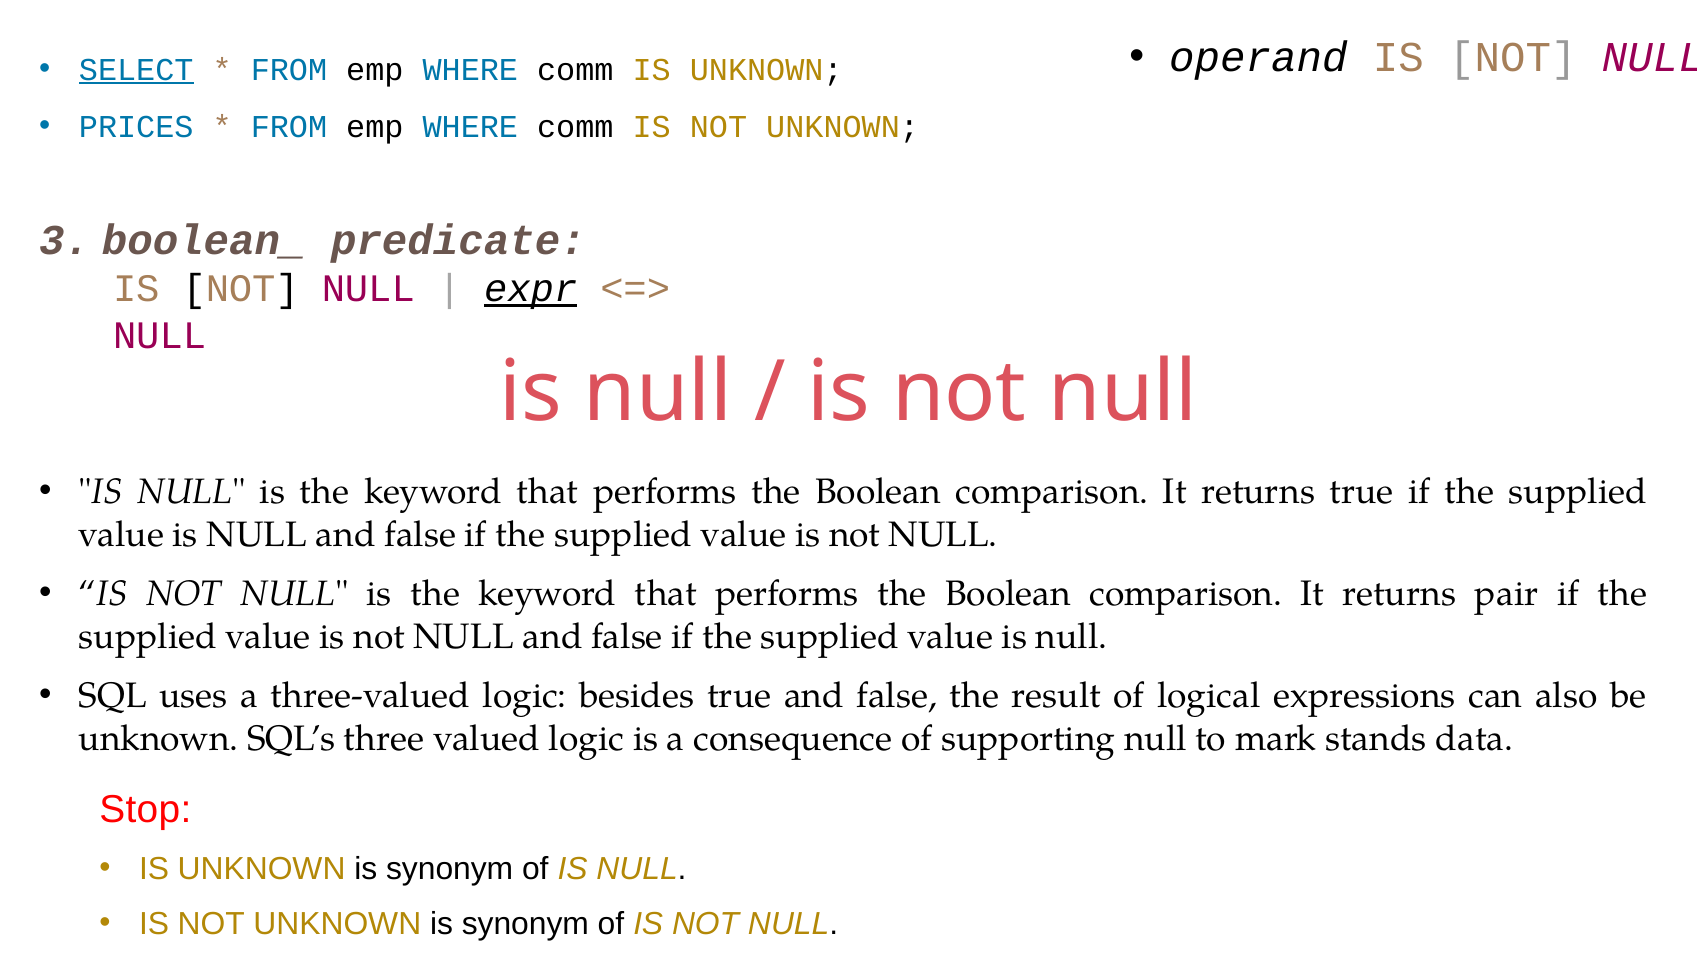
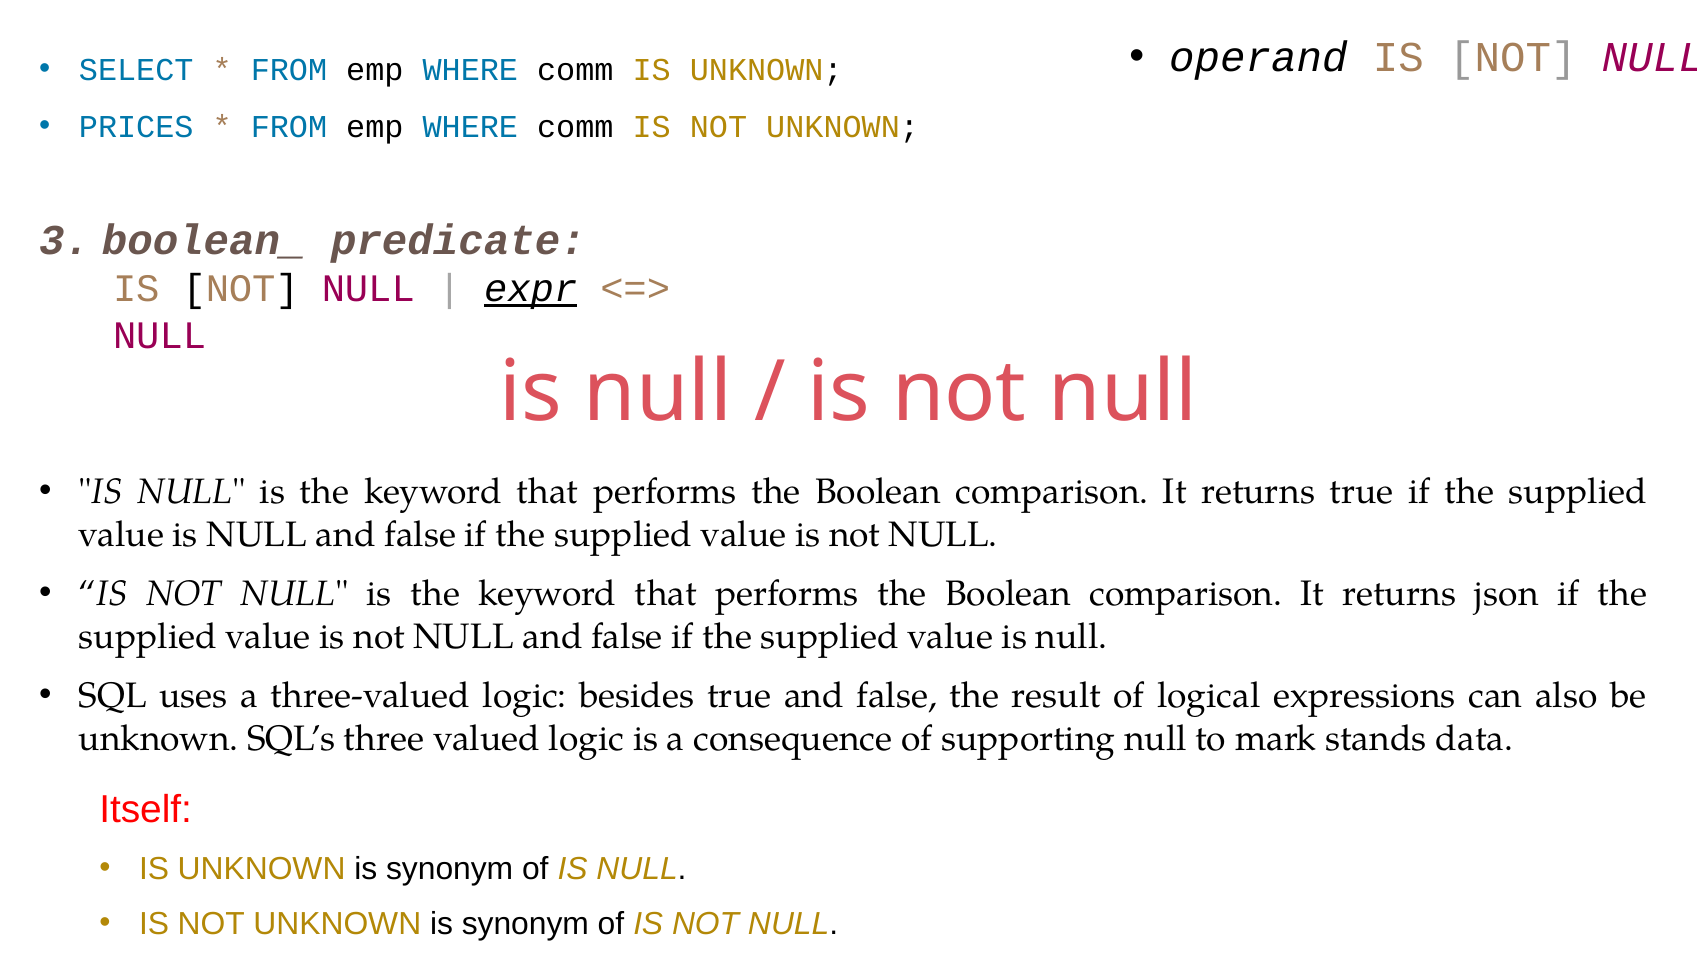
SELECT underline: present -> none
pair: pair -> json
Stop: Stop -> Itself
